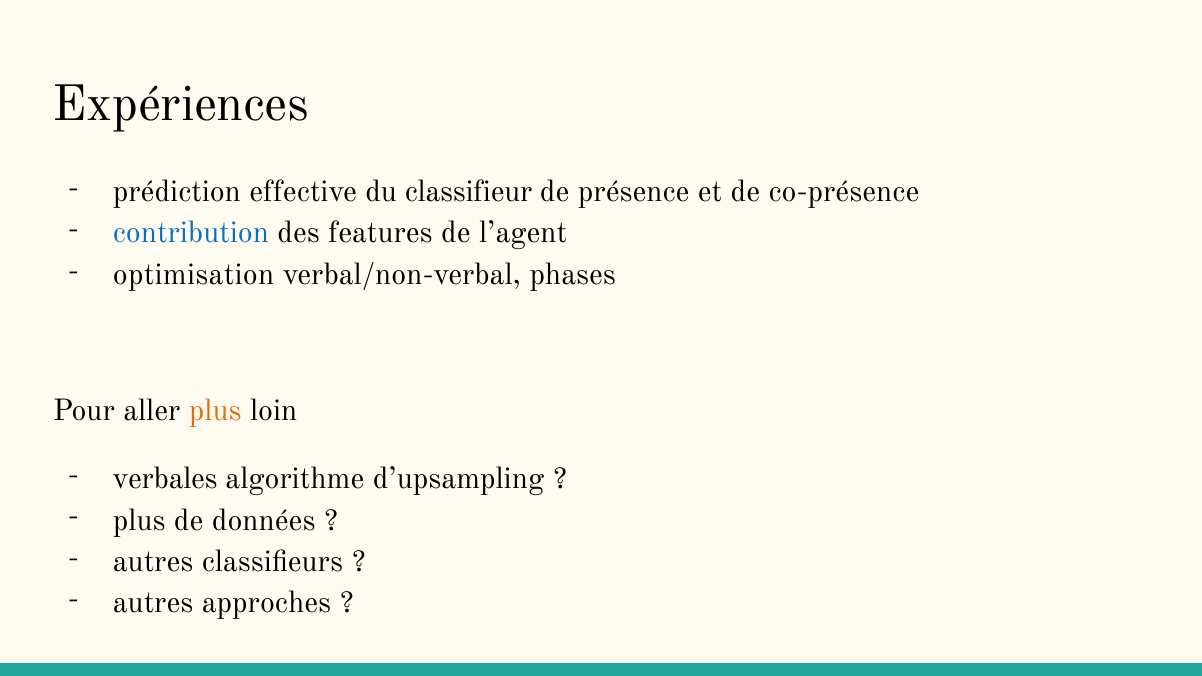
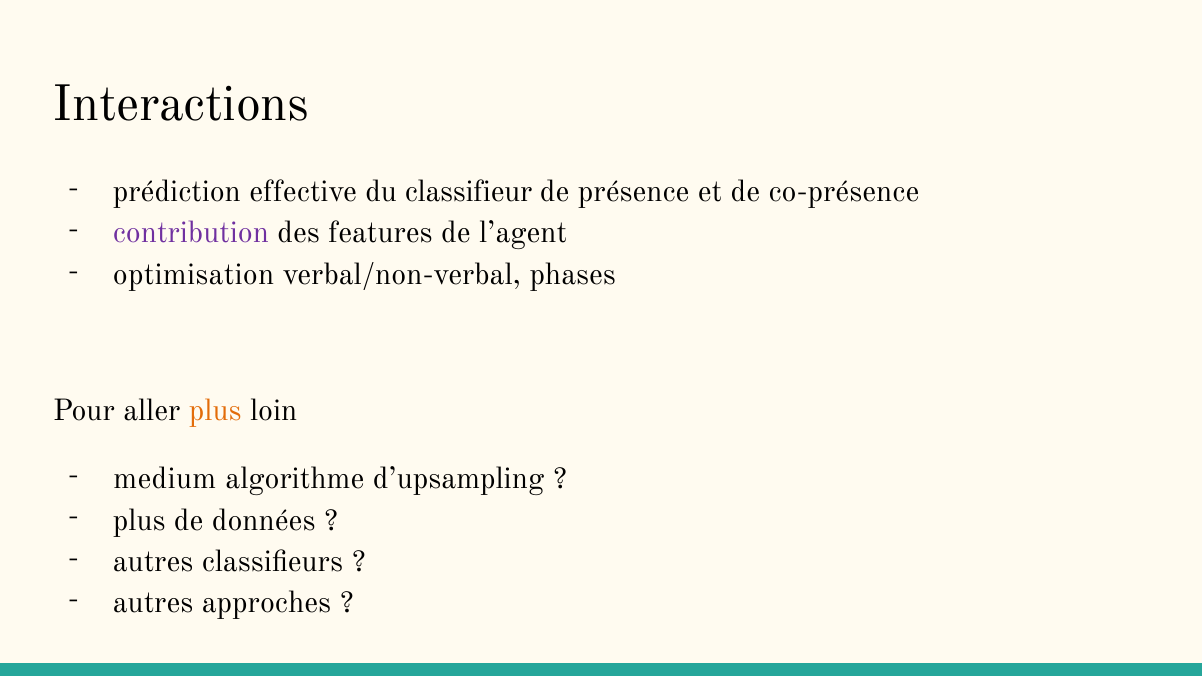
Expériences: Expériences -> Interactions
contribution colour: blue -> purple
verbales: verbales -> medium
